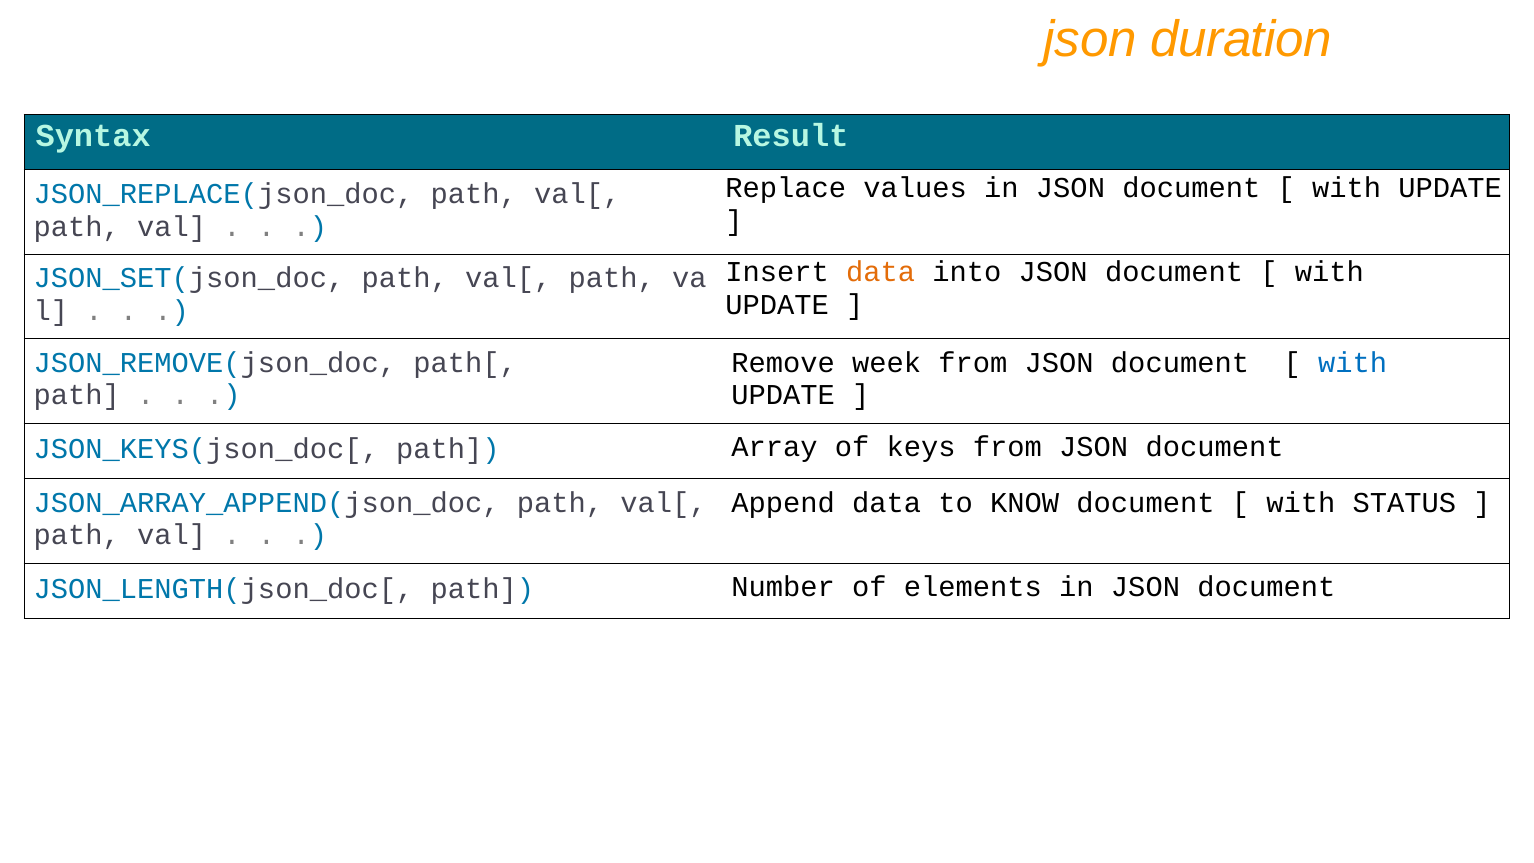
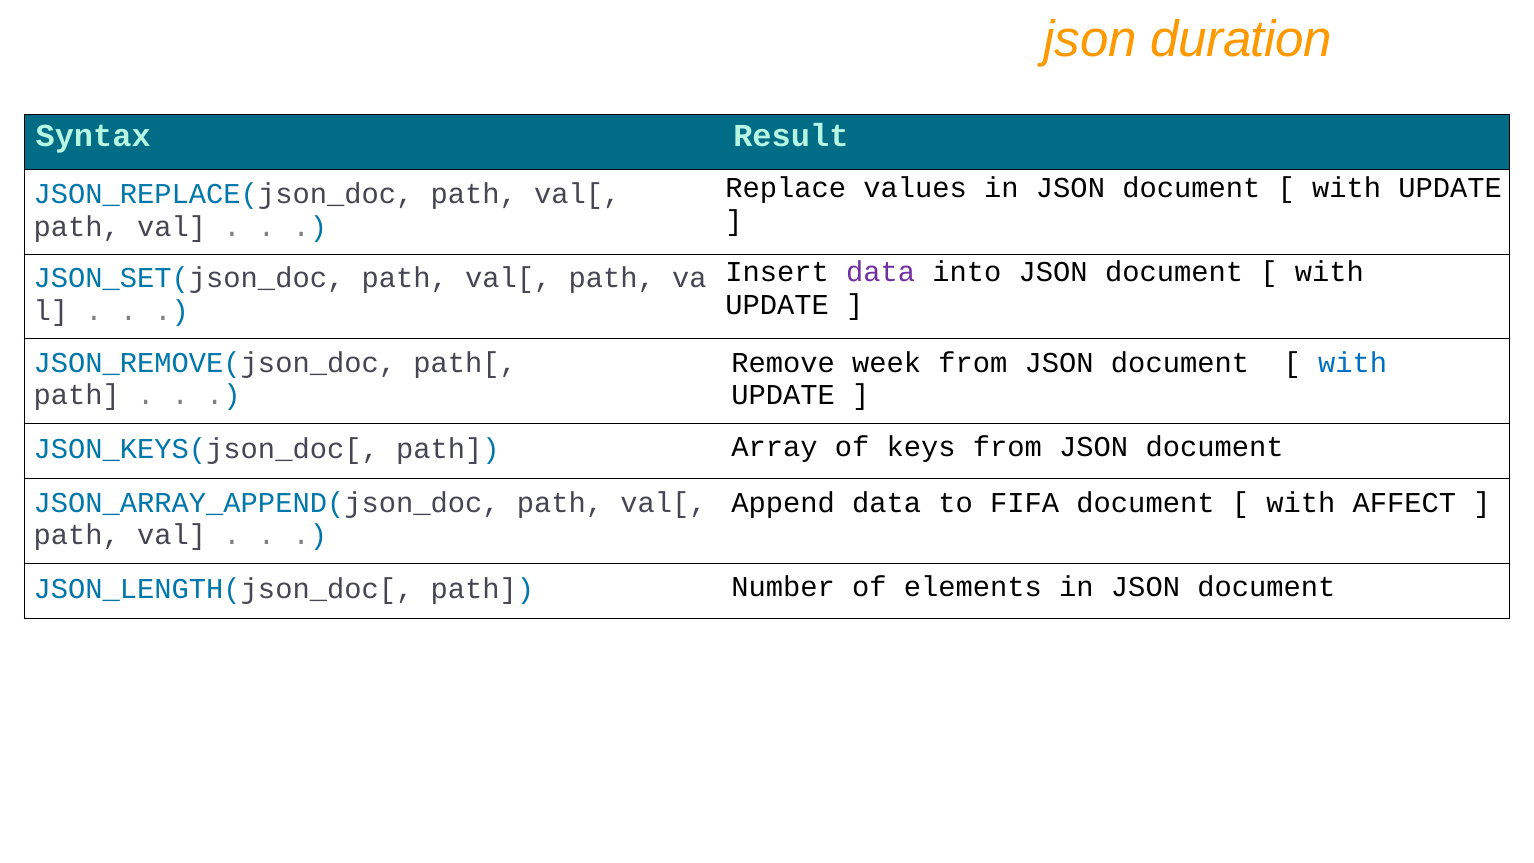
data at (881, 272) colour: orange -> purple
KNOW: KNOW -> FIFA
STATUS: STATUS -> AFFECT
